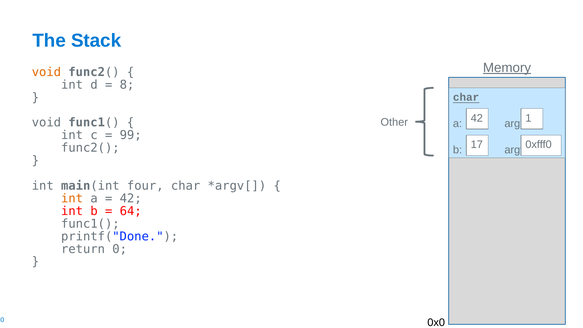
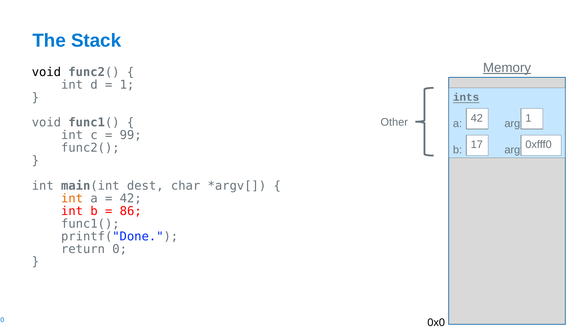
void at (46, 72) colour: orange -> black
8 at (127, 85): 8 -> 1
char at (466, 97): char -> ints
four: four -> dest
64: 64 -> 86
